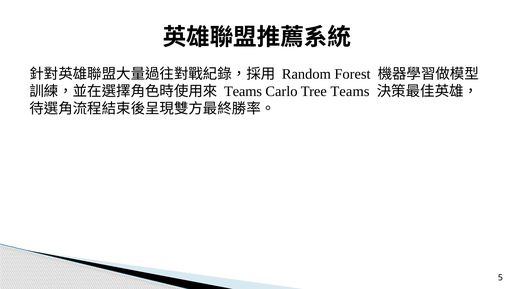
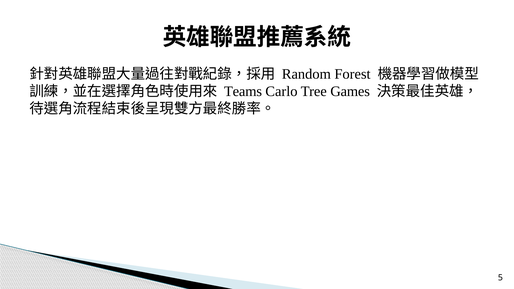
Tree Teams: Teams -> Games
